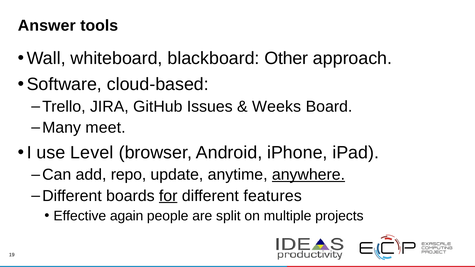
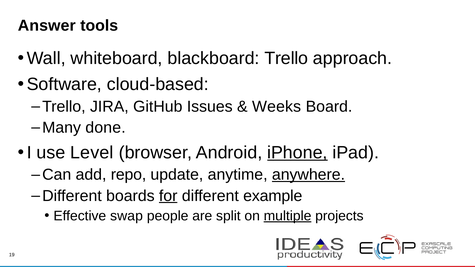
blackboard Other: Other -> Trello
meet: meet -> done
iPhone underline: none -> present
features: features -> example
again: again -> swap
multiple underline: none -> present
